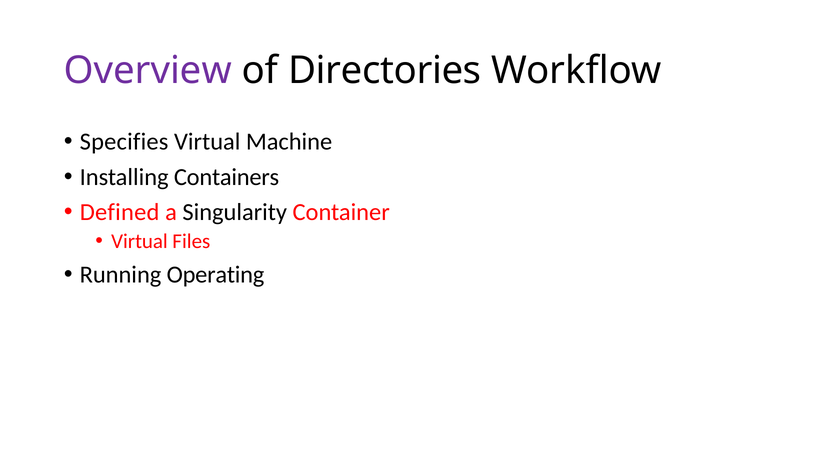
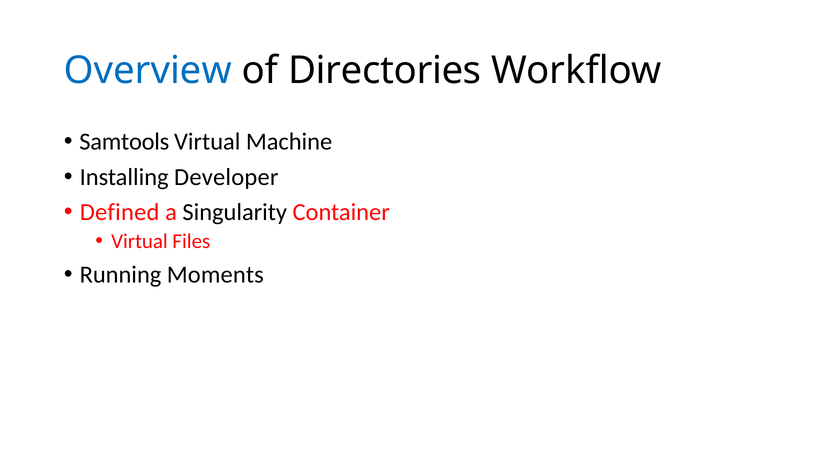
Overview colour: purple -> blue
Specifies: Specifies -> Samtools
Containers: Containers -> Developer
Operating: Operating -> Moments
